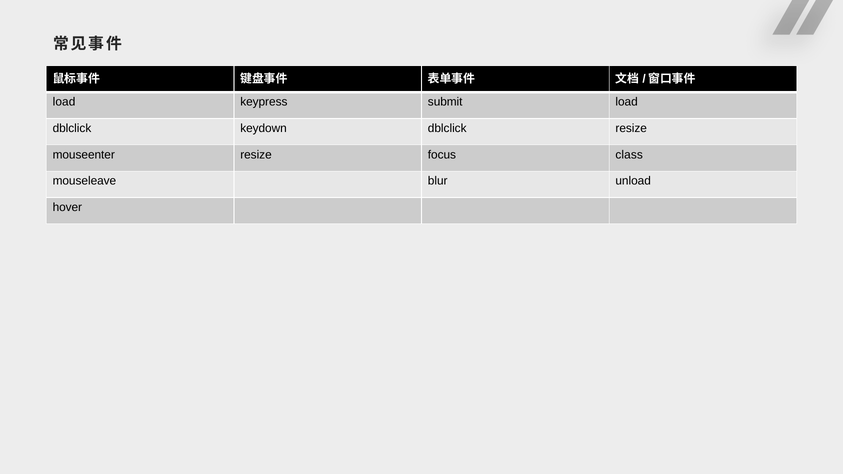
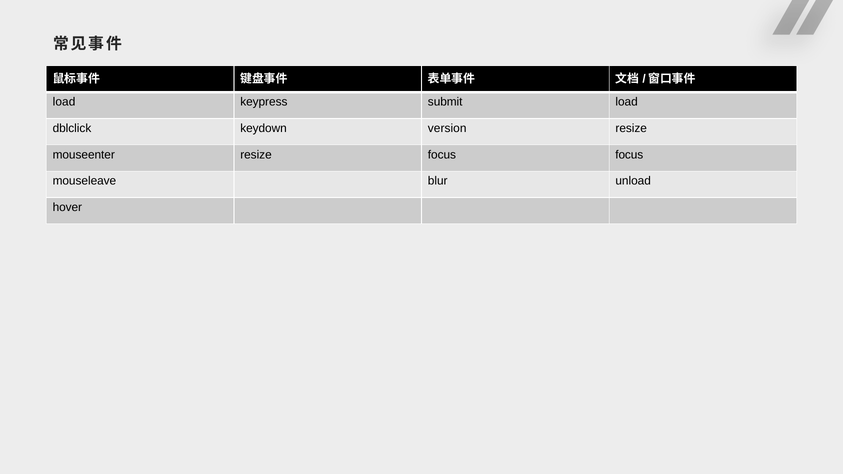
keydown dblclick: dblclick -> version
focus class: class -> focus
